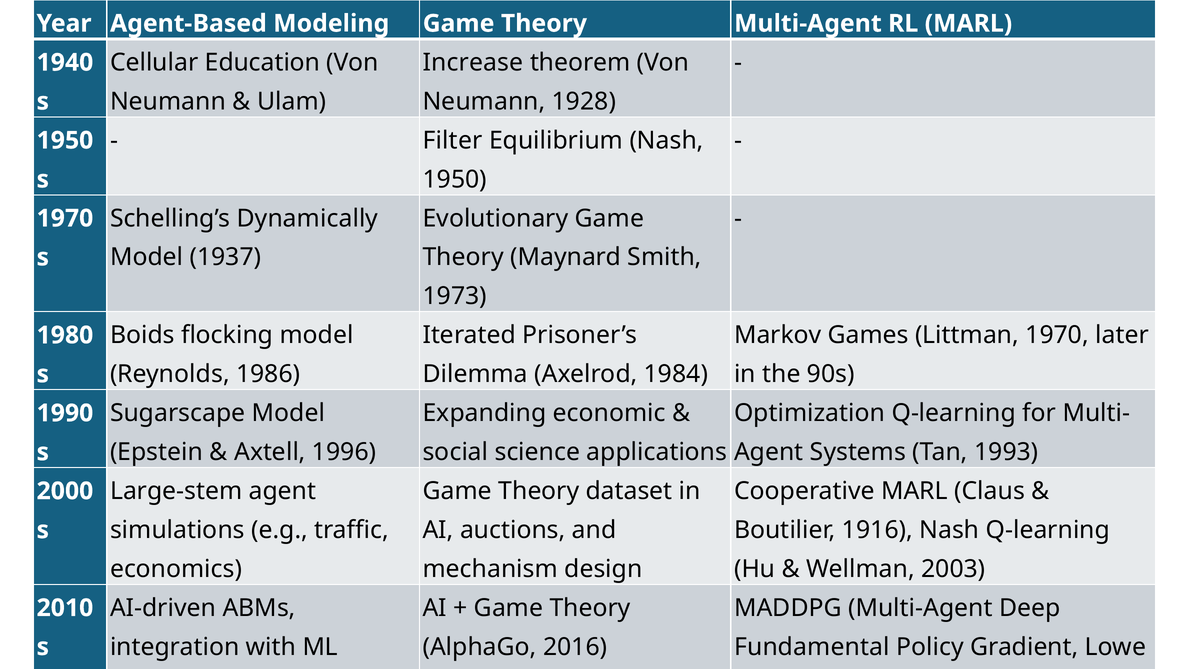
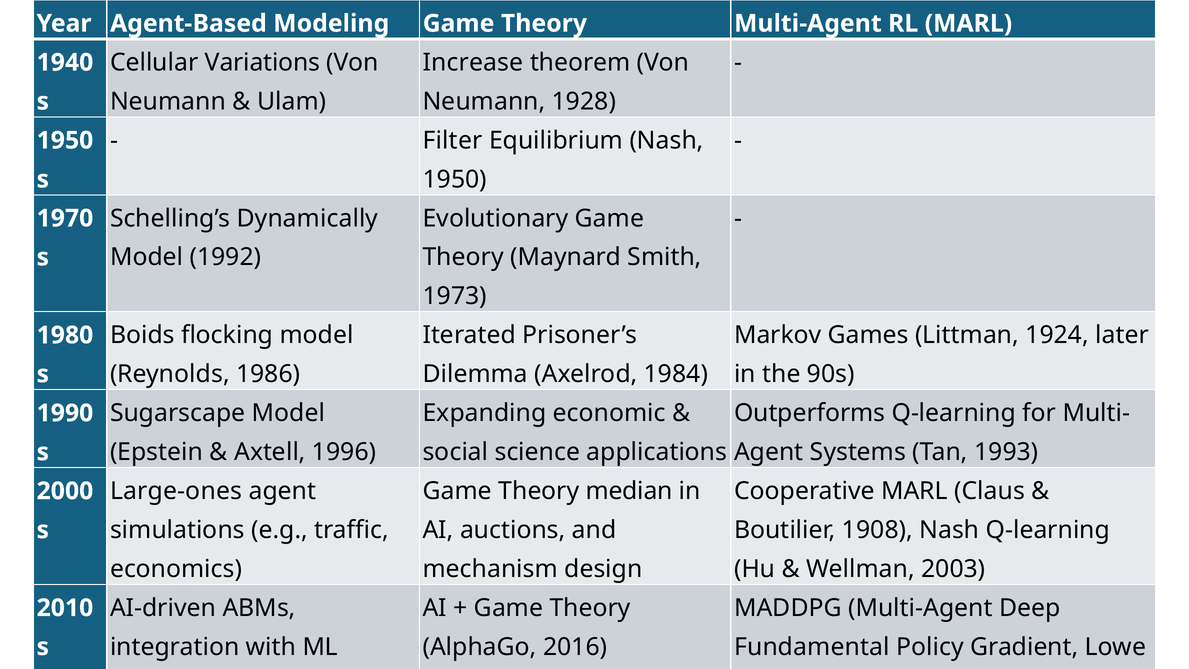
Education: Education -> Variations
1937: 1937 -> 1992
Littman 1970: 1970 -> 1924
Optimization: Optimization -> Outperforms
Large-stem: Large-stem -> Large-ones
dataset: dataset -> median
1916: 1916 -> 1908
